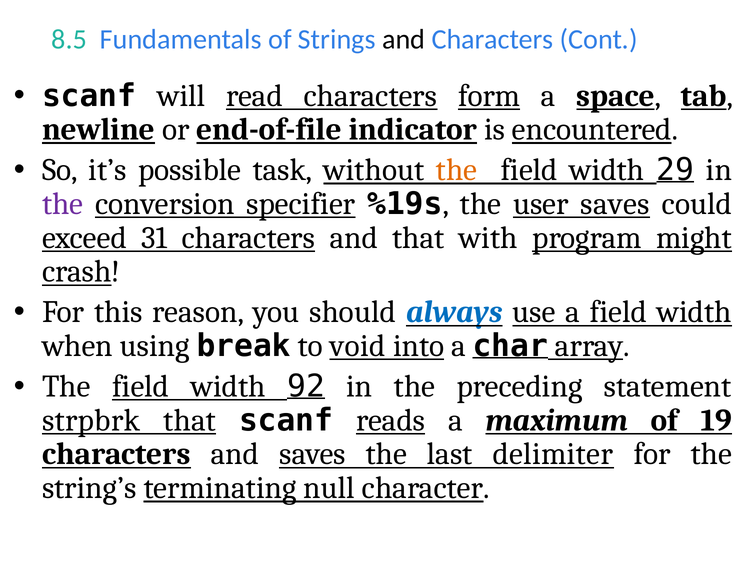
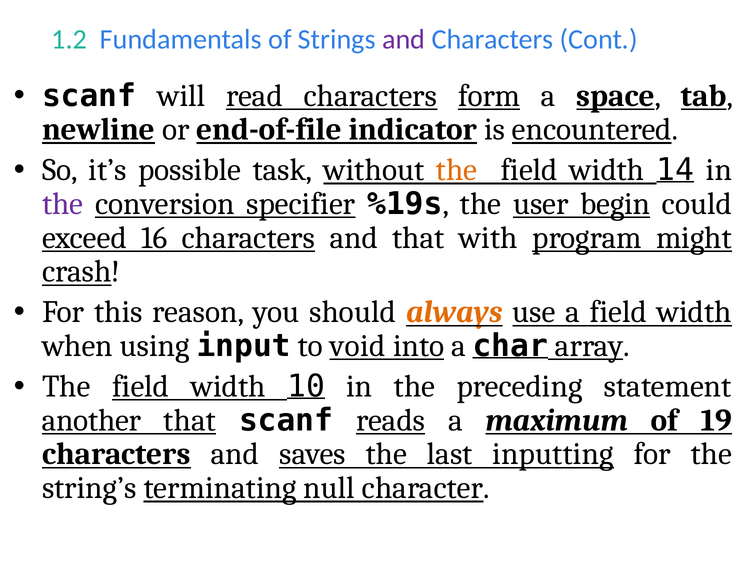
8.5: 8.5 -> 1.2
and at (404, 39) colour: black -> purple
29: 29 -> 14
user saves: saves -> begin
31: 31 -> 16
always colour: blue -> orange
break: break -> input
92: 92 -> 10
strpbrk: strpbrk -> another
delimiter: delimiter -> inputting
